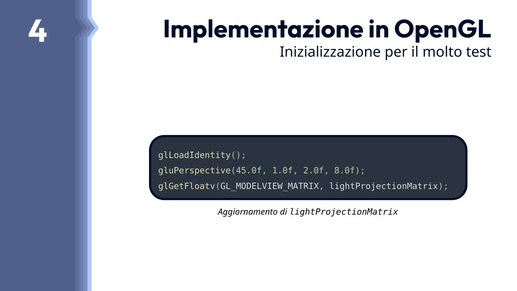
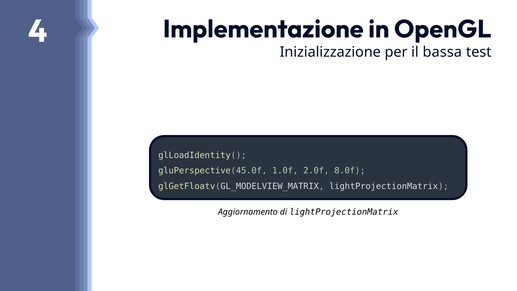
molto: molto -> bassa
